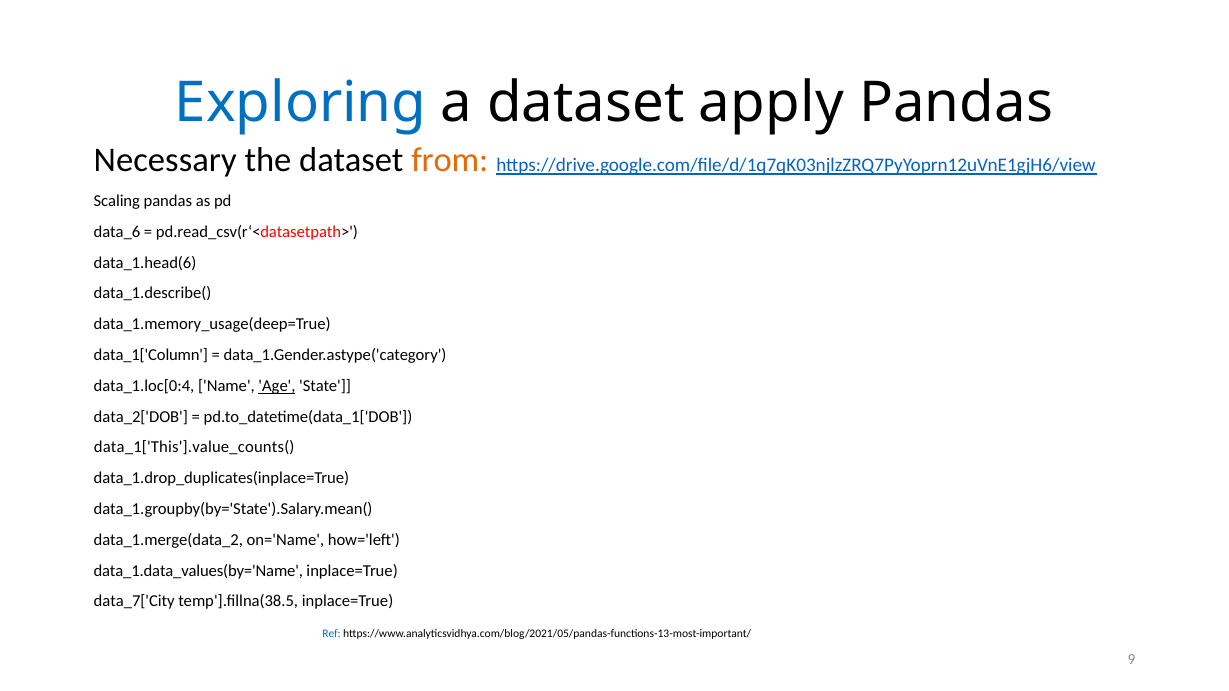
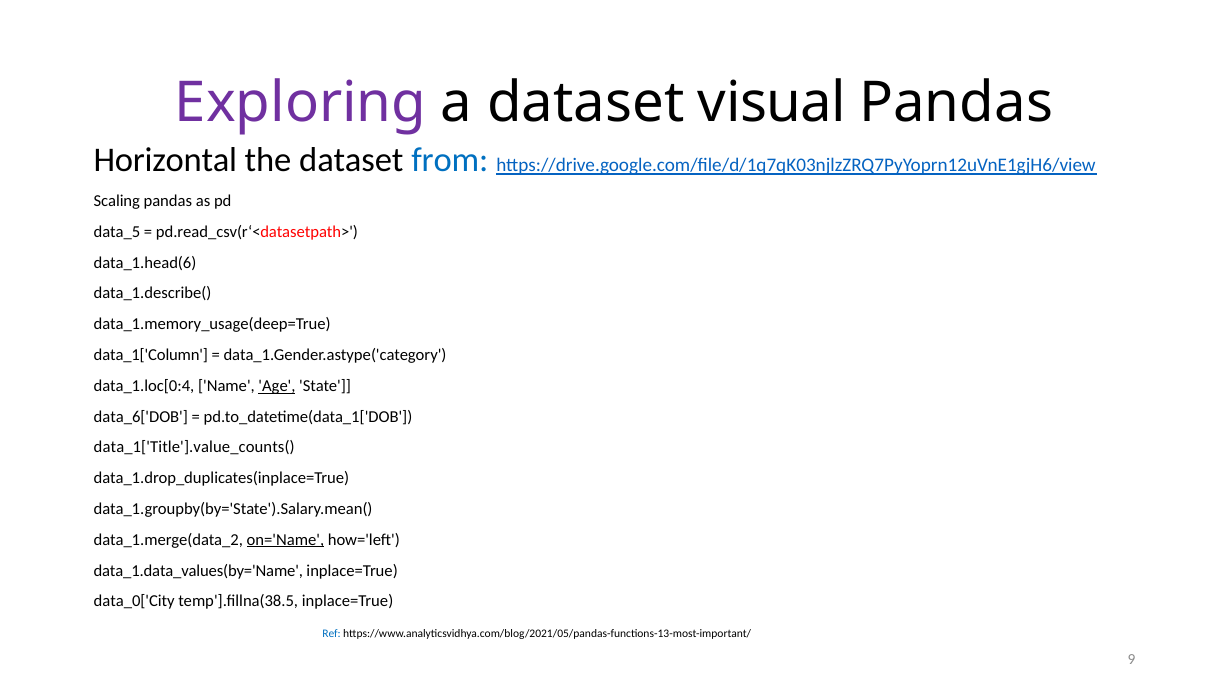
Exploring colour: blue -> purple
apply: apply -> visual
Necessary: Necessary -> Horizontal
from colour: orange -> blue
data_6: data_6 -> data_5
data_2['DOB: data_2['DOB -> data_6['DOB
data_1['This'].value_counts(: data_1['This'].value_counts( -> data_1['Title'].value_counts(
on='Name underline: none -> present
data_7['City: data_7['City -> data_0['City
